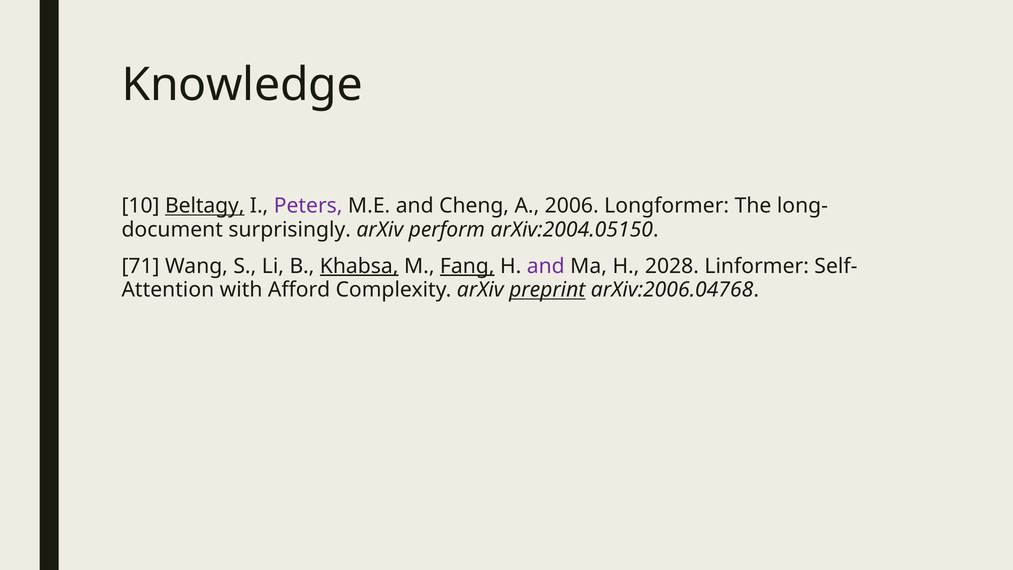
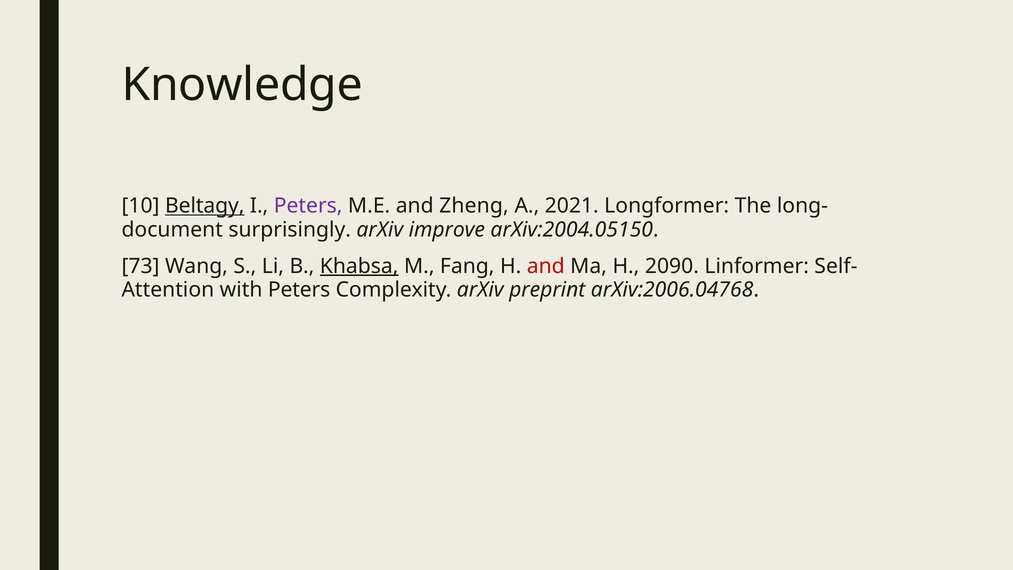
Cheng: Cheng -> Zheng
2006: 2006 -> 2021
perform: perform -> improve
71: 71 -> 73
Fang underline: present -> none
and at (546, 266) colour: purple -> red
2028: 2028 -> 2090
with Afford: Afford -> Peters
preprint underline: present -> none
